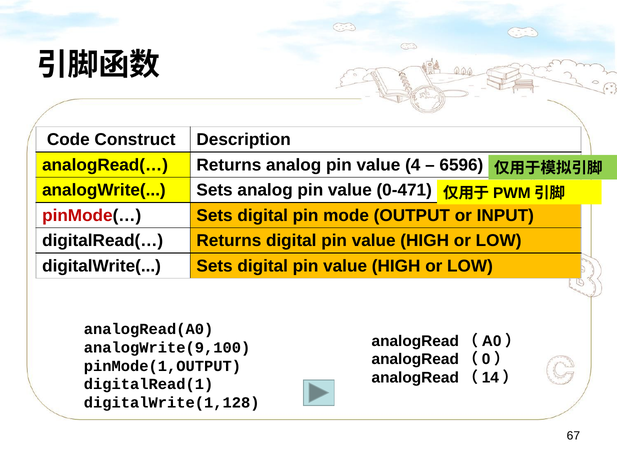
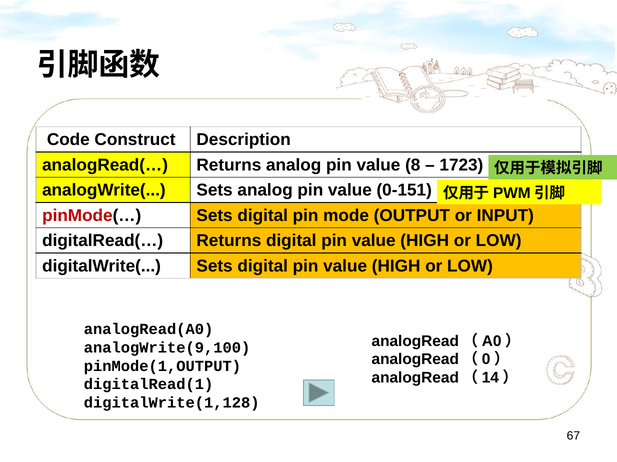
4: 4 -> 8
6596: 6596 -> 1723
0-471: 0-471 -> 0-151
